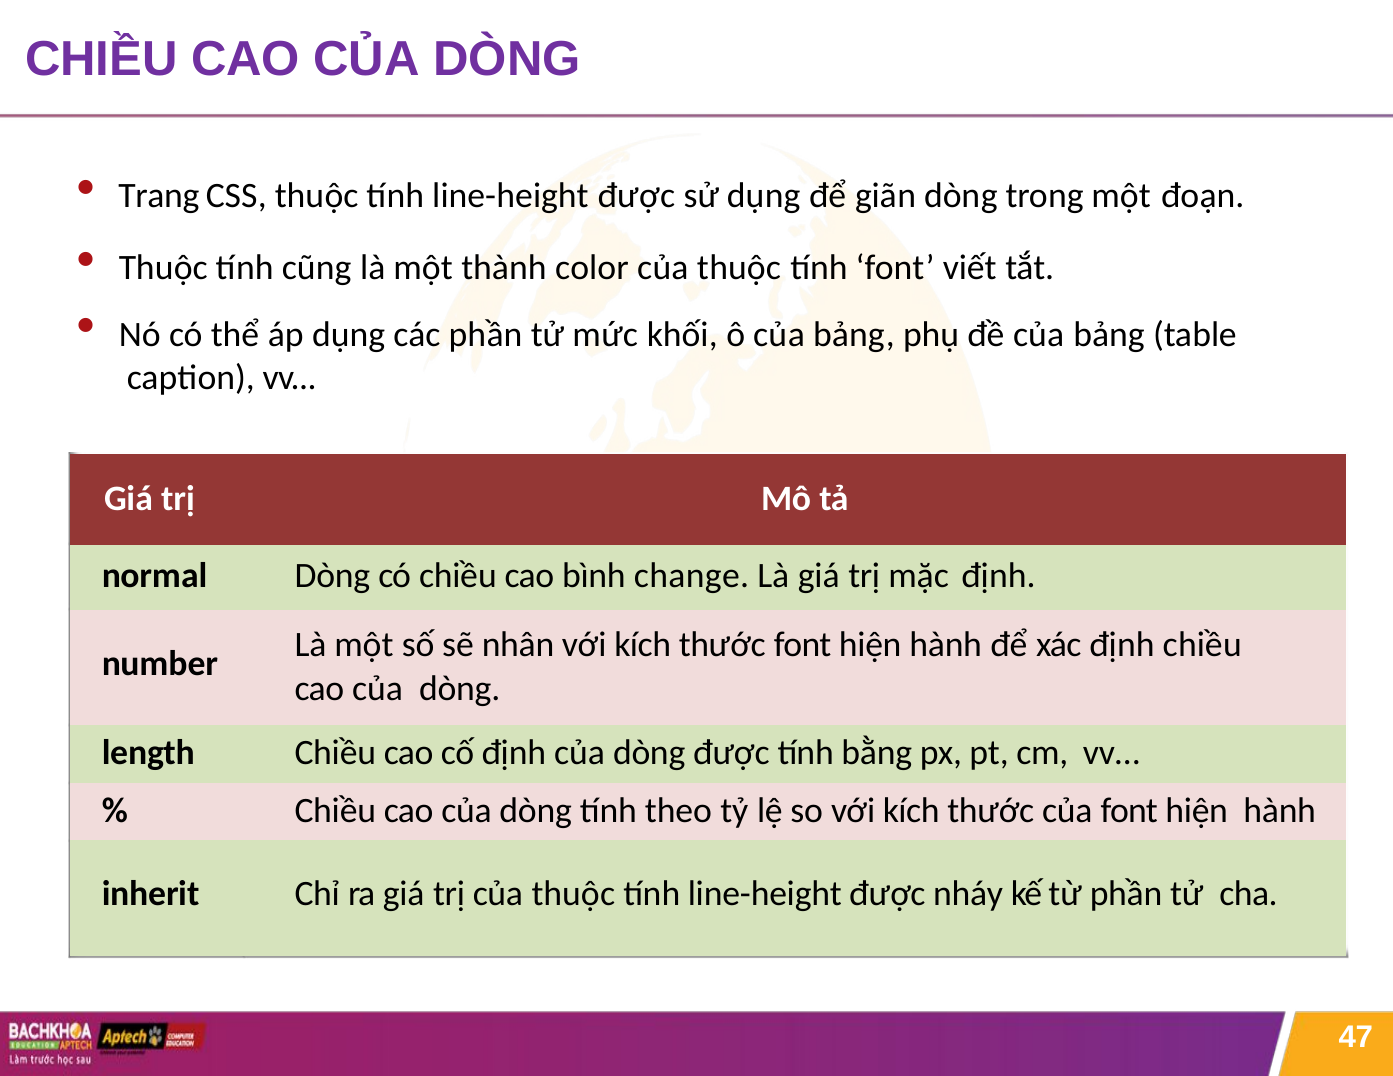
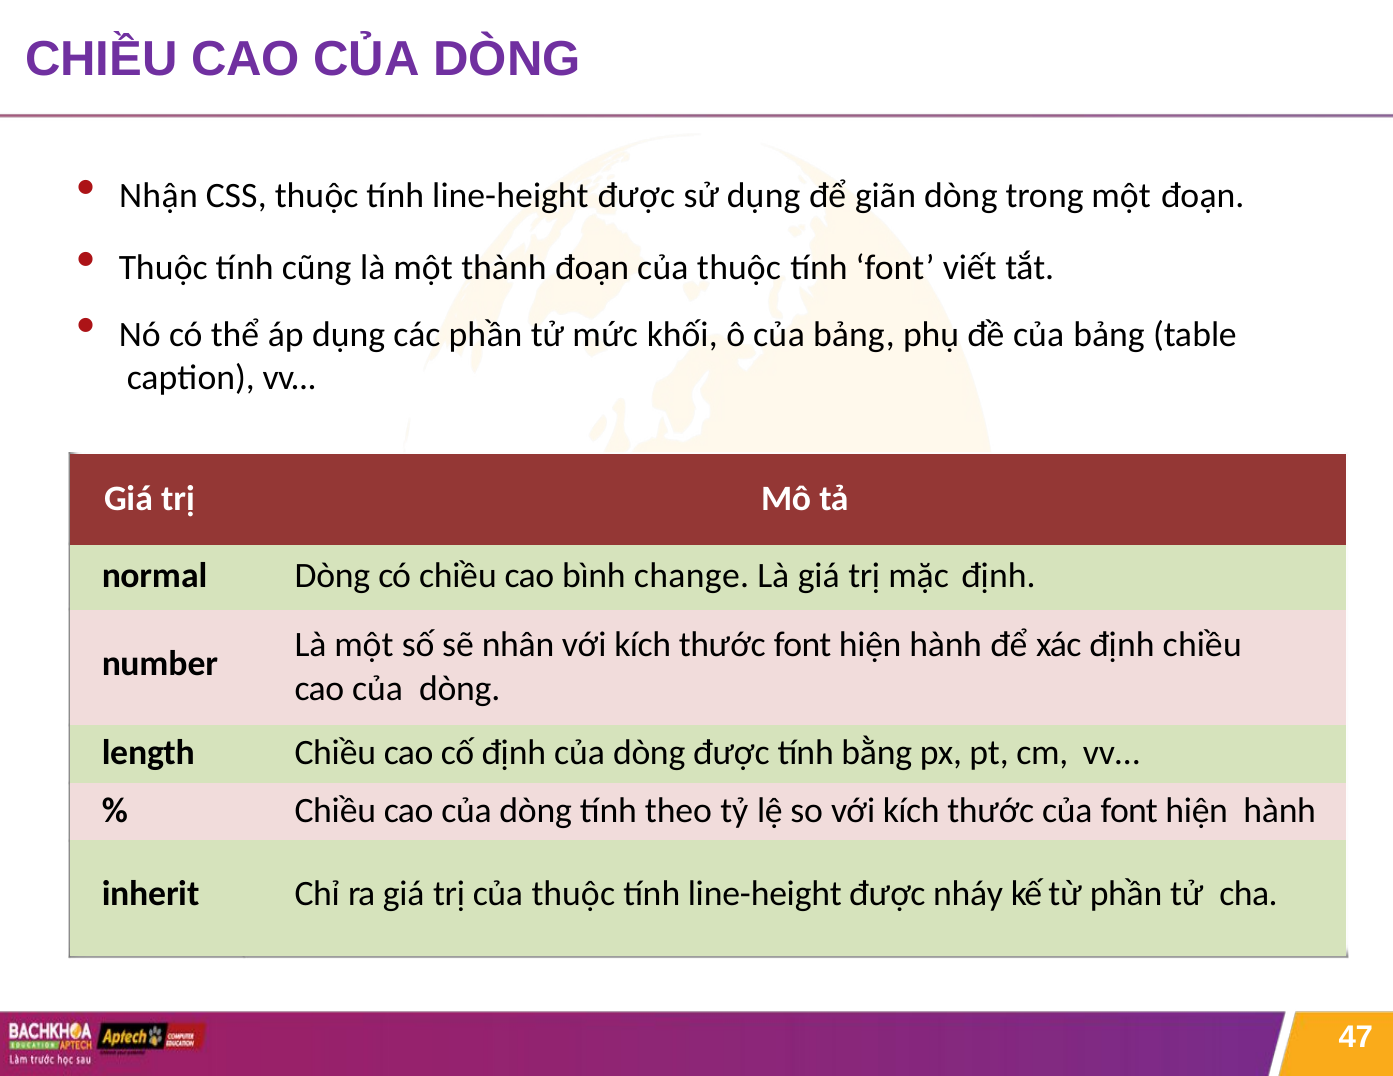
Trang: Trang -> Nhận
thành color: color -> đoạn
